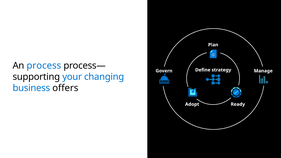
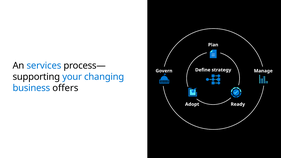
process: process -> services
